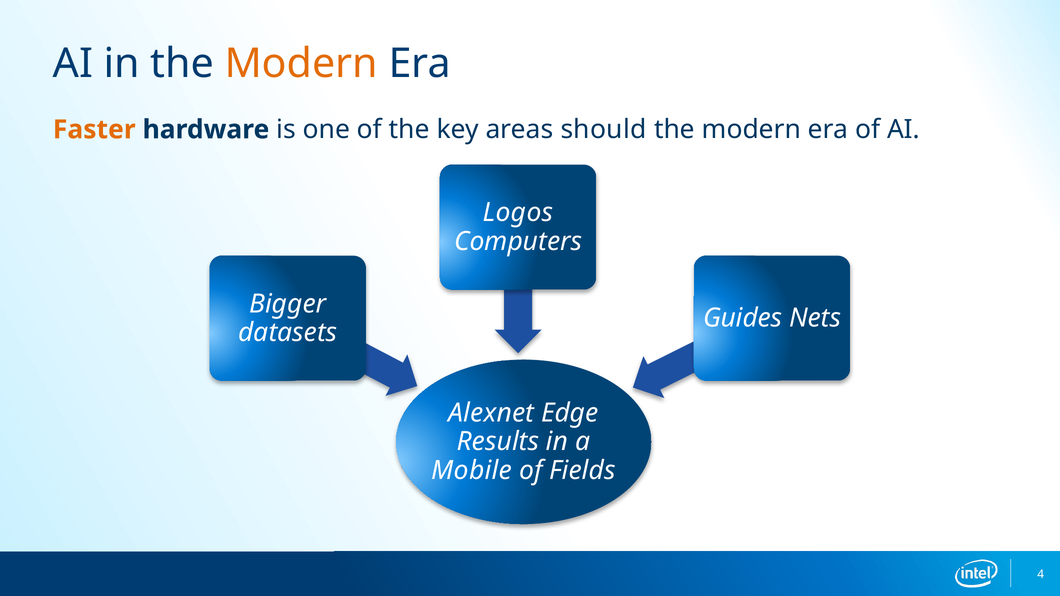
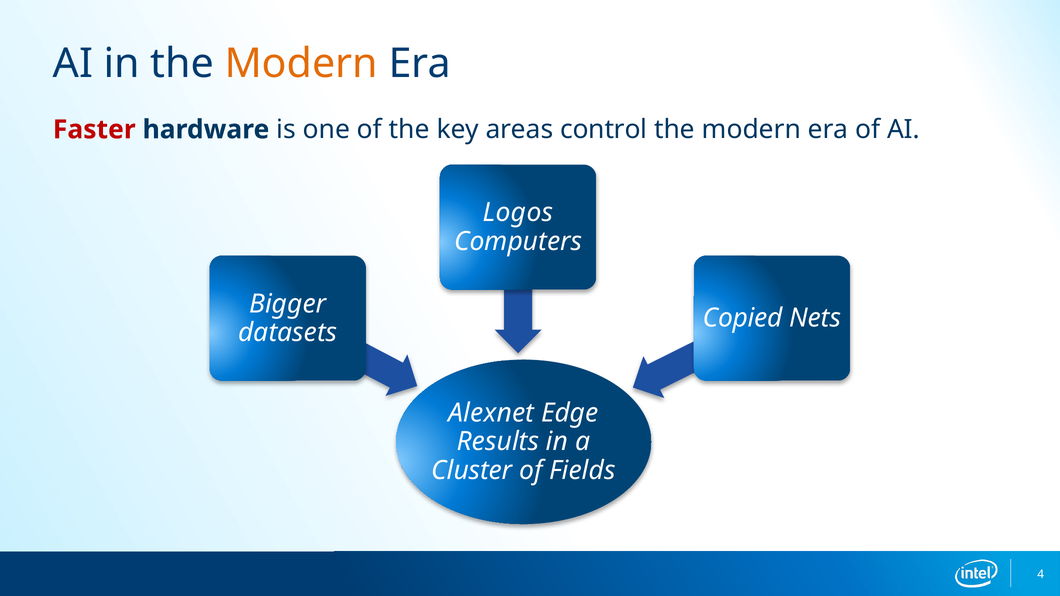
Faster colour: orange -> red
should: should -> control
Guides: Guides -> Copied
Mobile: Mobile -> Cluster
